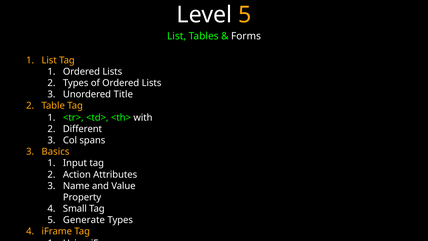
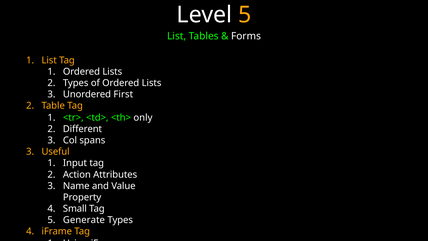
Title: Title -> First
with: with -> only
Basics: Basics -> Useful
